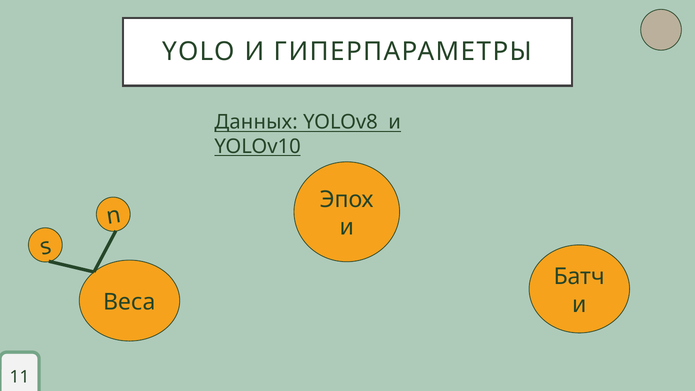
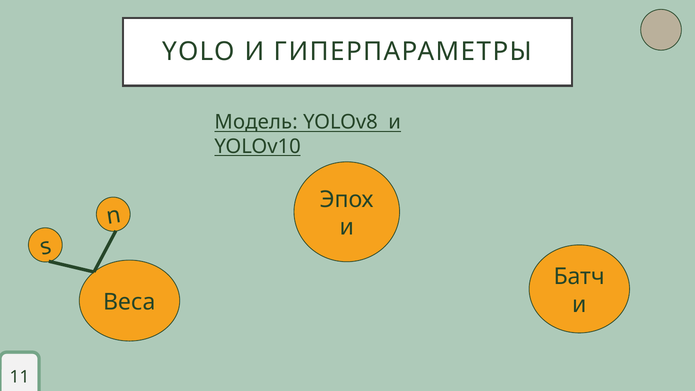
Данных: Данных -> Модель
